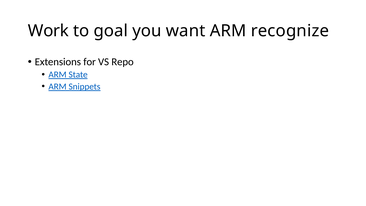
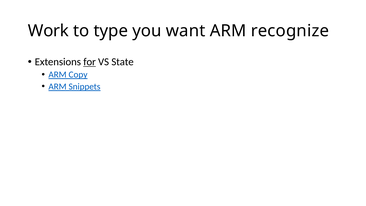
goal: goal -> type
for underline: none -> present
Repo: Repo -> State
State: State -> Copy
